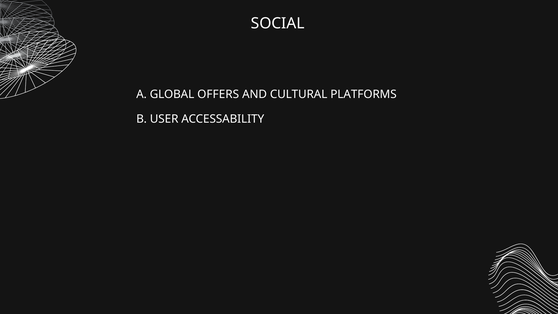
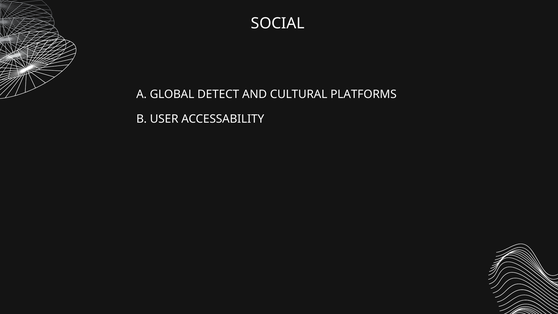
OFFERS: OFFERS -> DETECT
